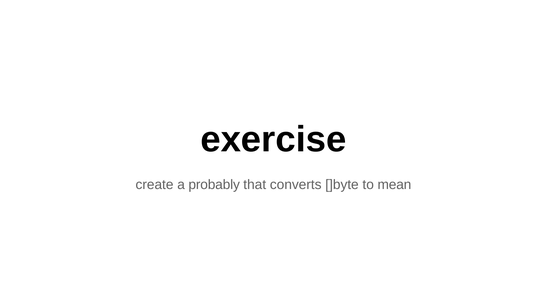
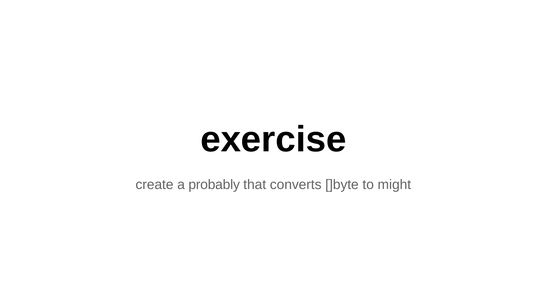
mean: mean -> might
